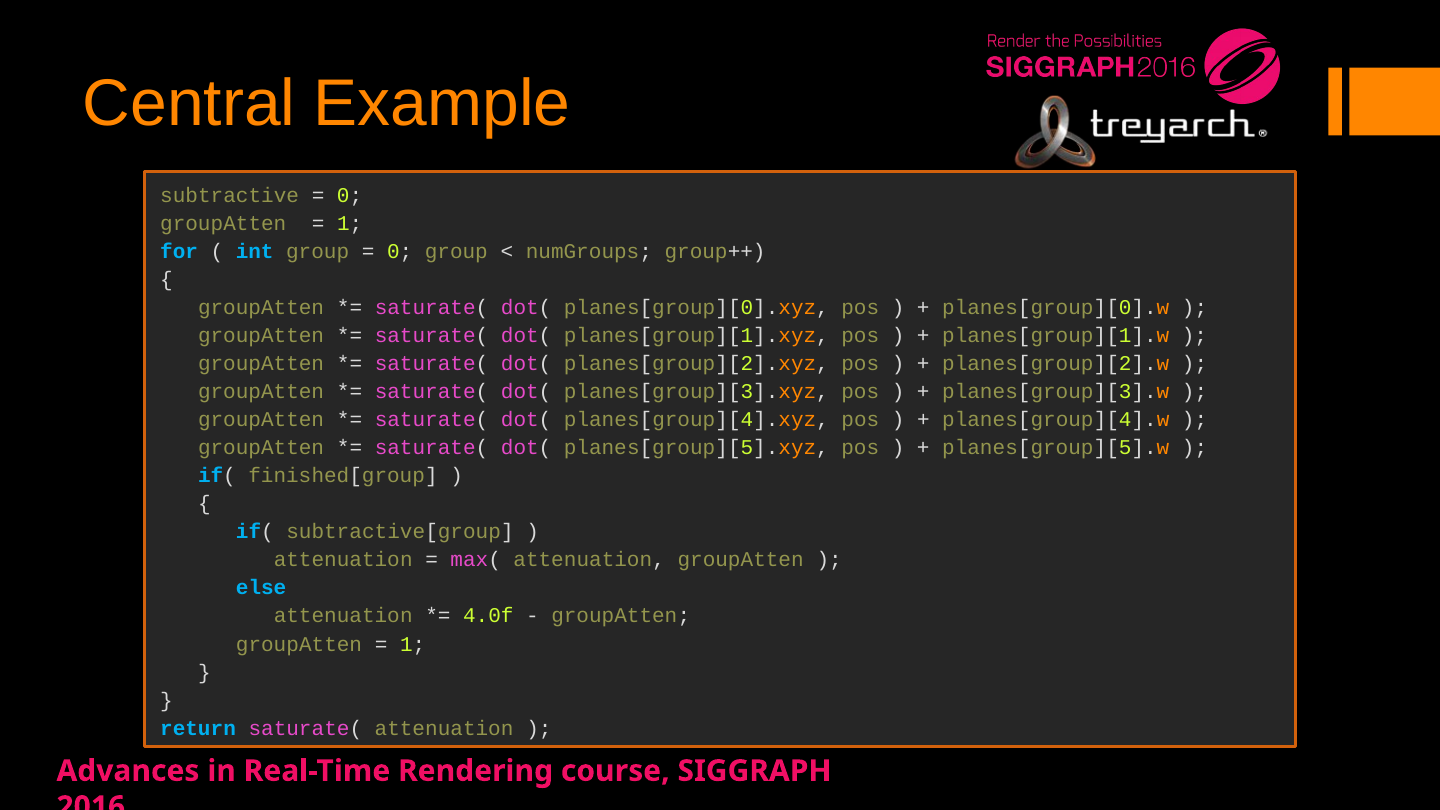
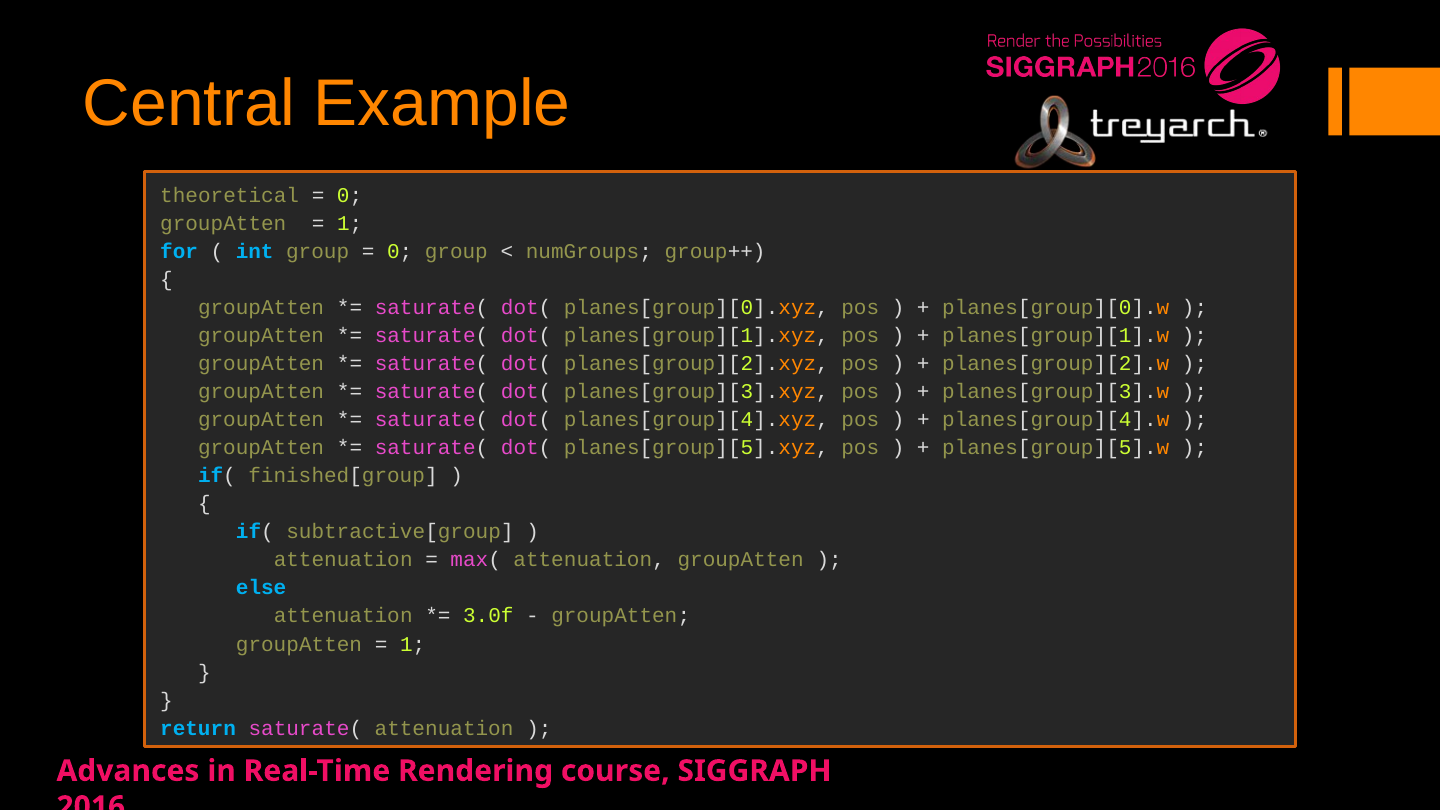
subtractive: subtractive -> theoretical
4.0f: 4.0f -> 3.0f
